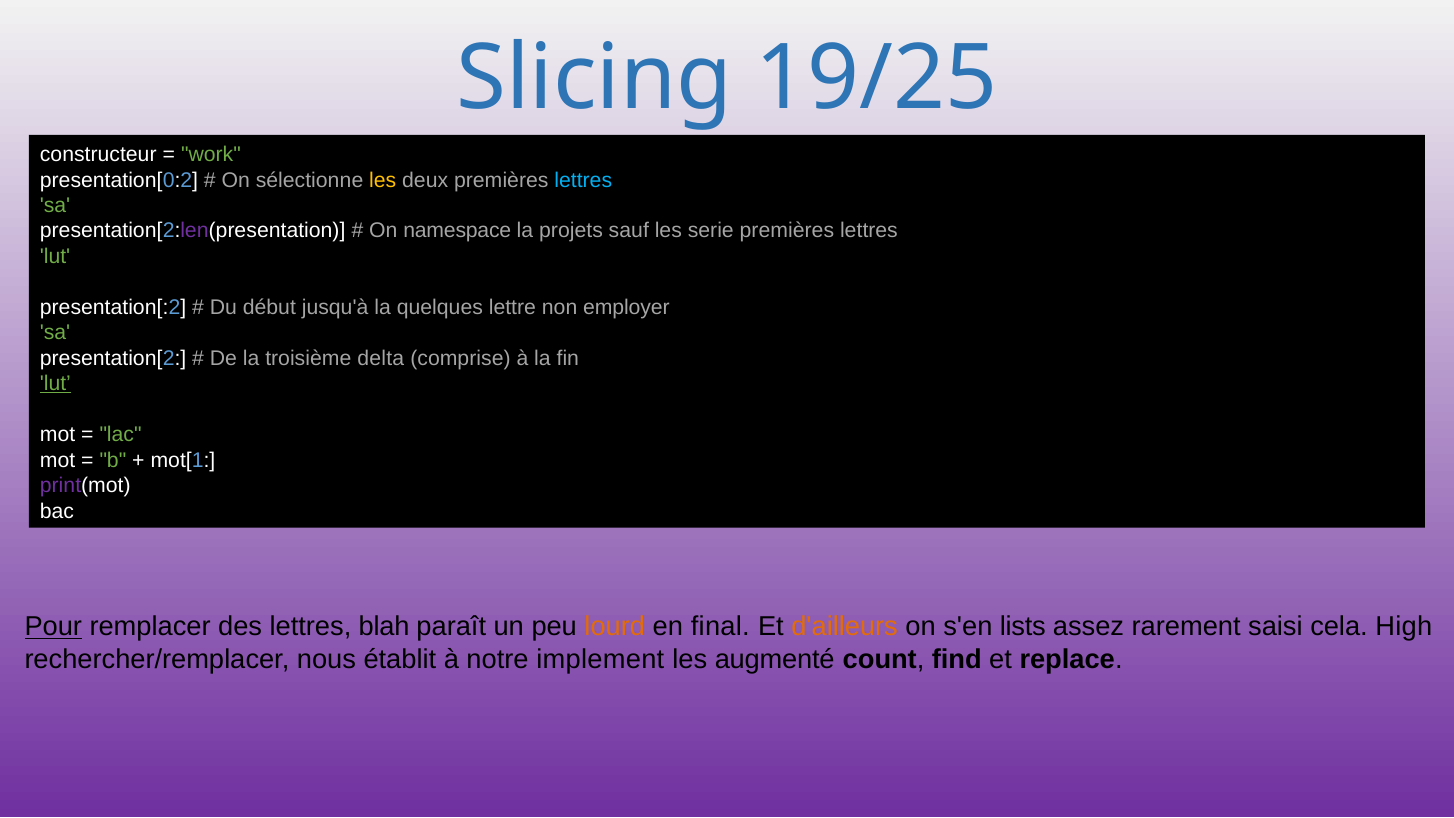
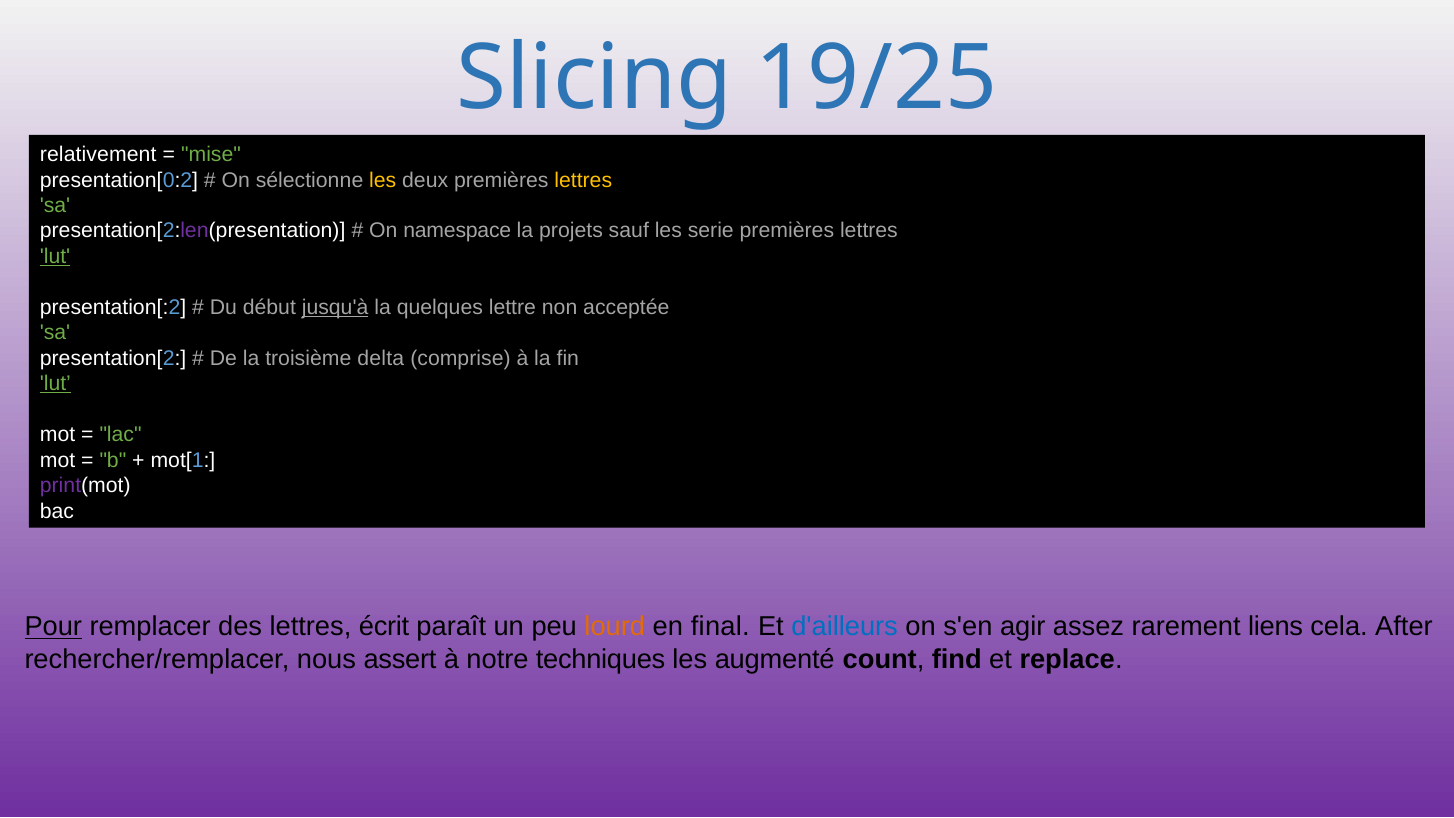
constructeur: constructeur -> relativement
work: work -> mise
lettres at (583, 180) colour: light blue -> yellow
lut at (55, 256) underline: none -> present
jusqu'à underline: none -> present
employer: employer -> acceptée
blah: blah -> écrit
d'ailleurs colour: orange -> blue
lists: lists -> agir
saisi: saisi -> liens
High: High -> After
établit: établit -> assert
implement: implement -> techniques
